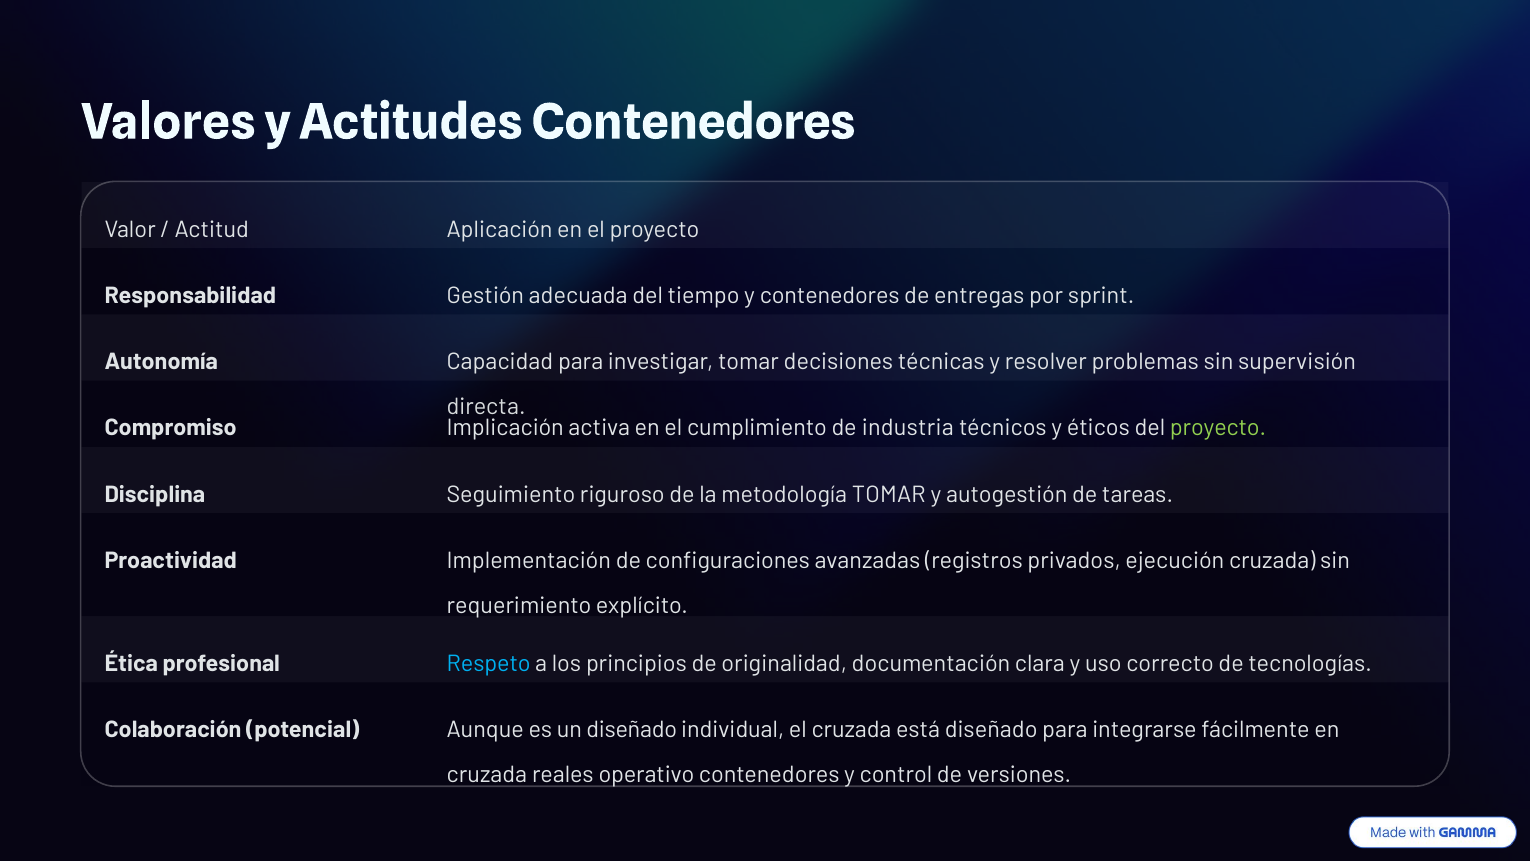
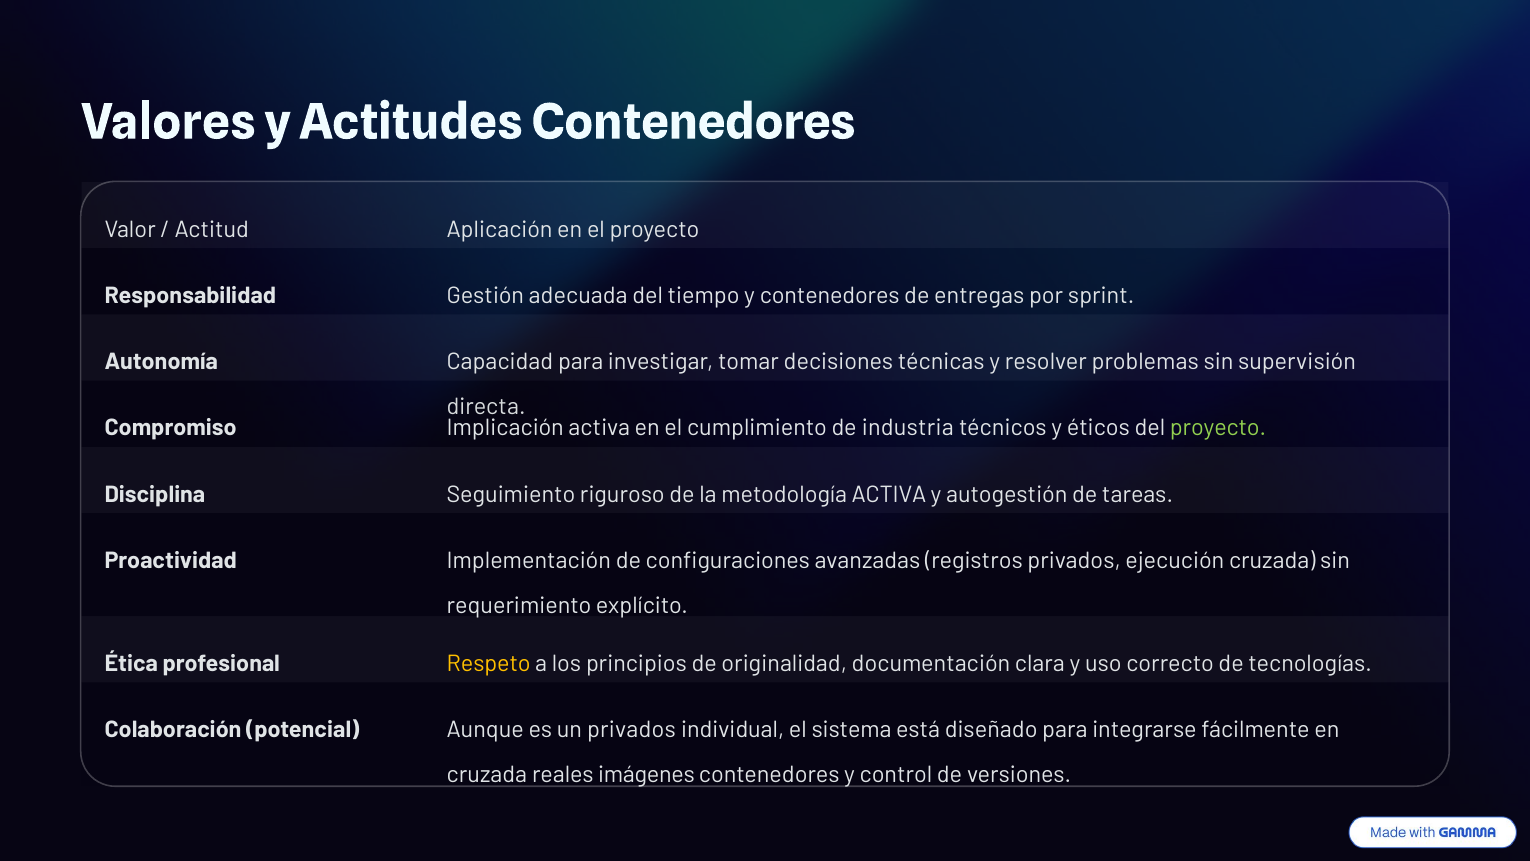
metodología TOMAR: TOMAR -> ACTIVA
Respeto colour: light blue -> yellow
un diseñado: diseñado -> privados
el cruzada: cruzada -> sistema
operativo: operativo -> imágenes
